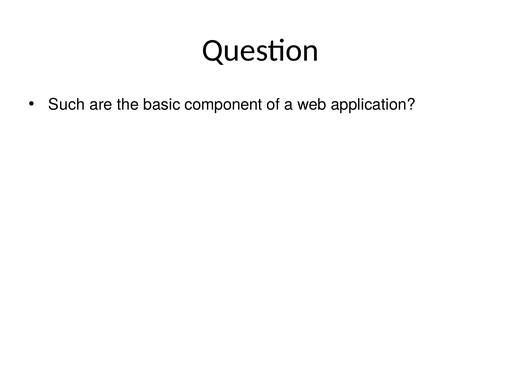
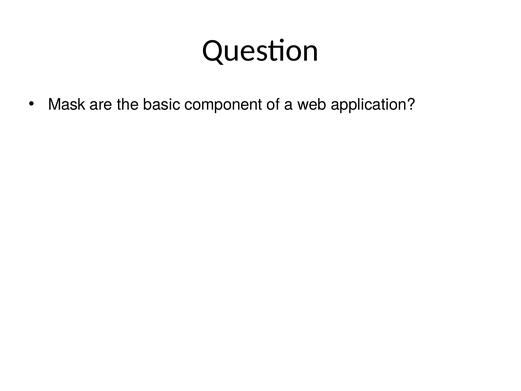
Such: Such -> Mask
